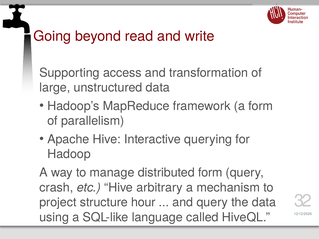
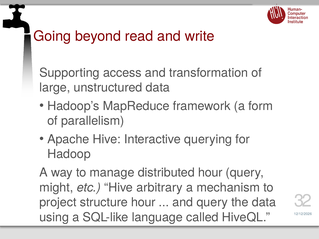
distributed form: form -> hour
crash: crash -> might
